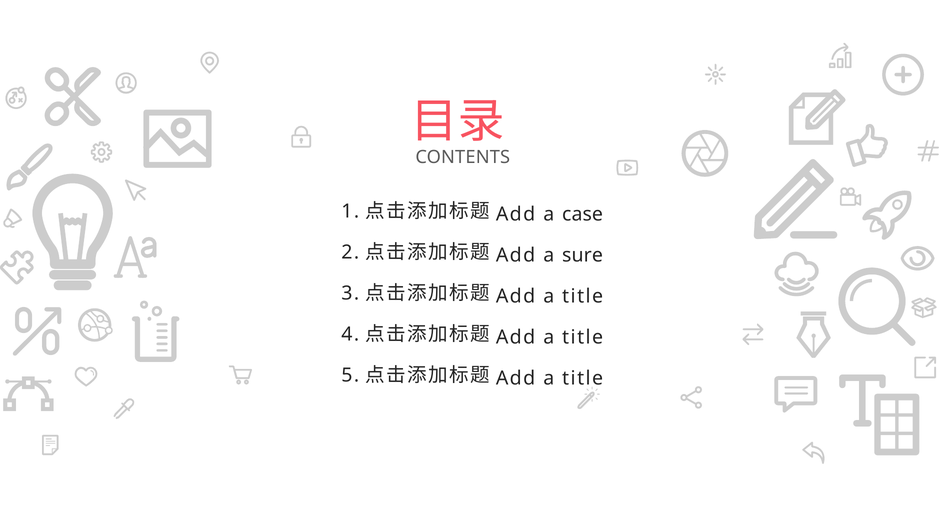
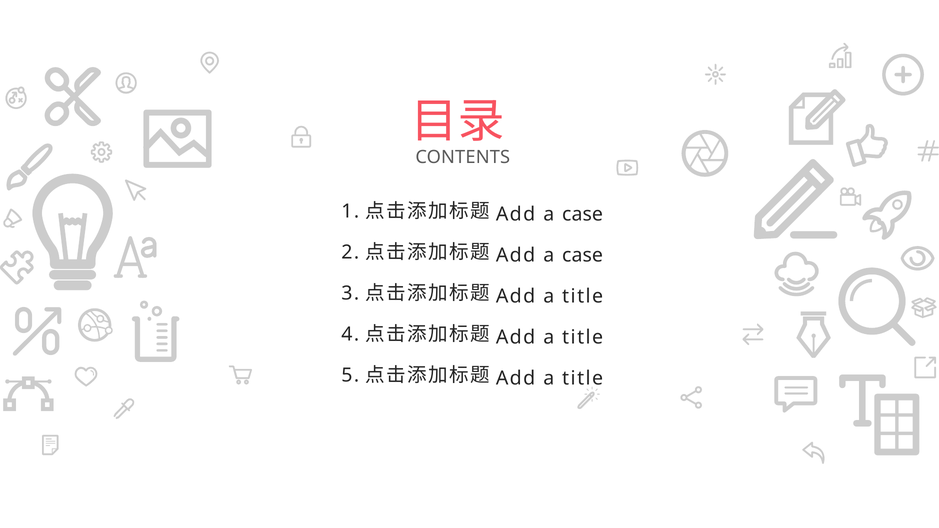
sure at (583, 255): sure -> case
